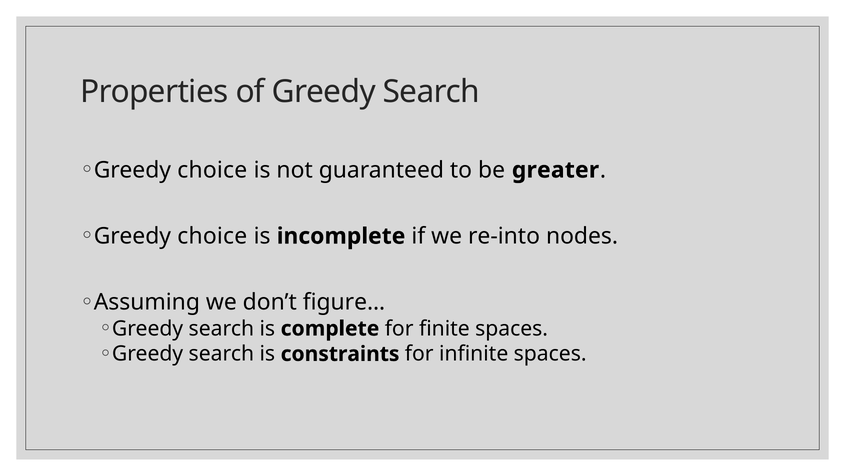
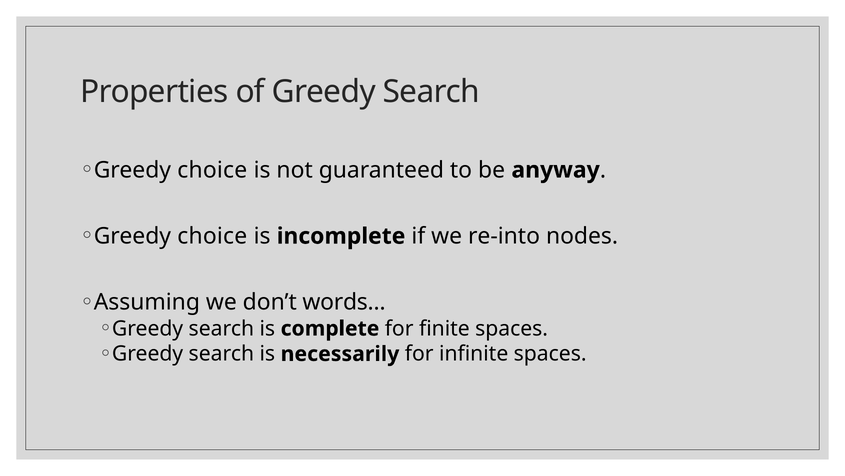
greater: greater -> anyway
figure…: figure… -> words…
constraints: constraints -> necessarily
